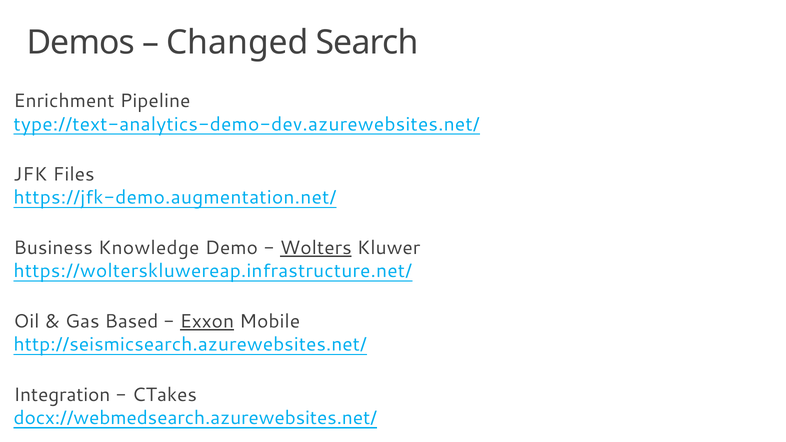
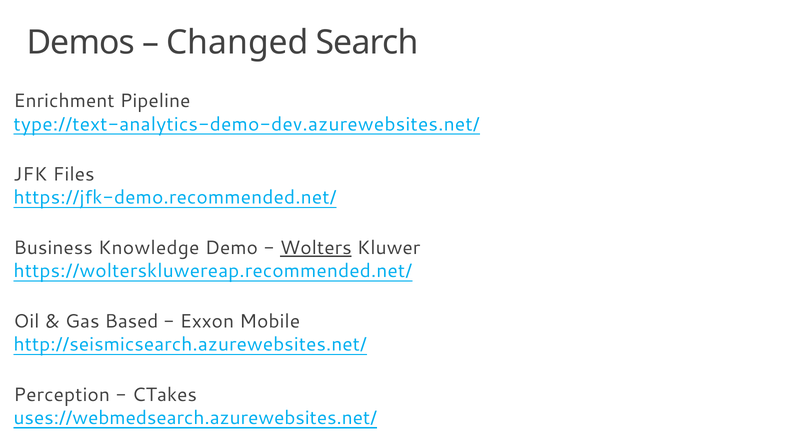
https://jfk-demo.augmentation.net/: https://jfk-demo.augmentation.net/ -> https://jfk-demo.recommended.net/
https://wolterskluwereap.infrastructure.net/: https://wolterskluwereap.infrastructure.net/ -> https://wolterskluwereap.recommended.net/
Exxon underline: present -> none
Integration: Integration -> Perception
docx://webmedsearch.azurewebsites.net/: docx://webmedsearch.azurewebsites.net/ -> uses://webmedsearch.azurewebsites.net/
